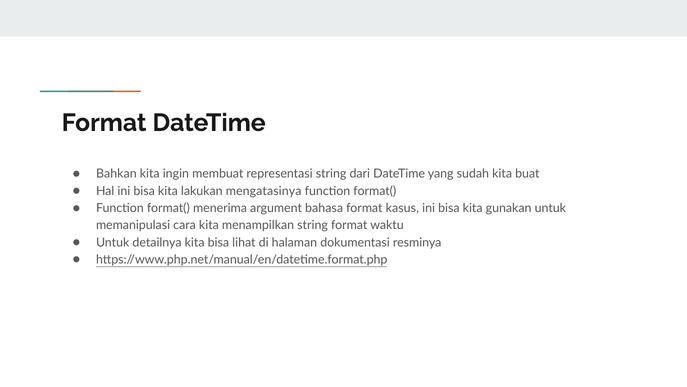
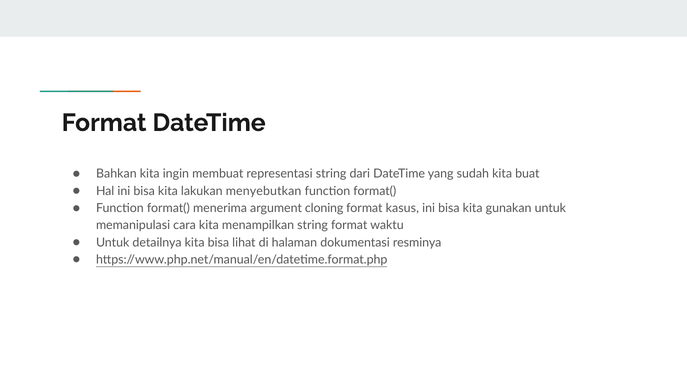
mengatasinya: mengatasinya -> menyebutkan
bahasa: bahasa -> cloning
